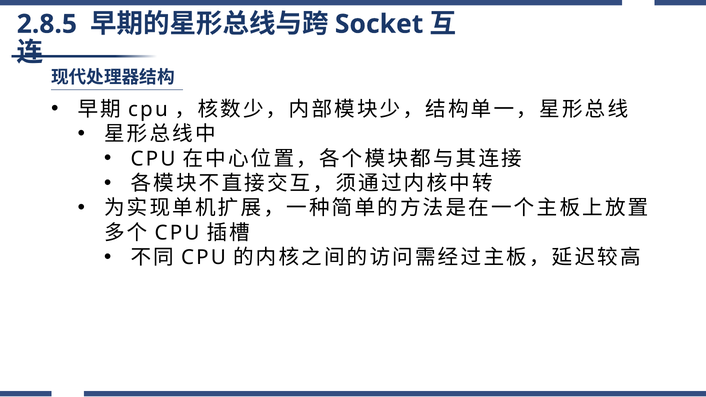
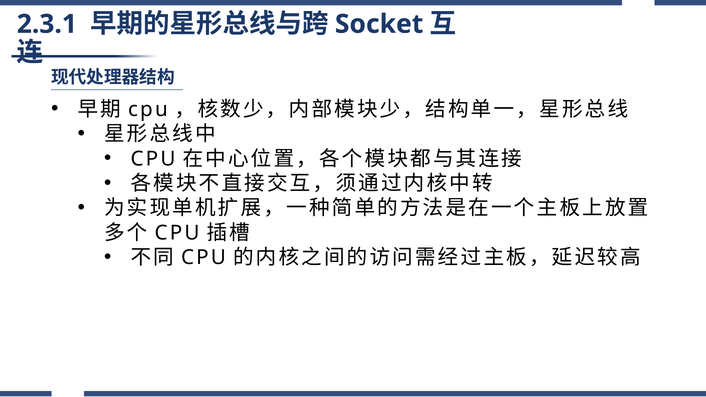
2.8.5: 2.8.5 -> 2.3.1
